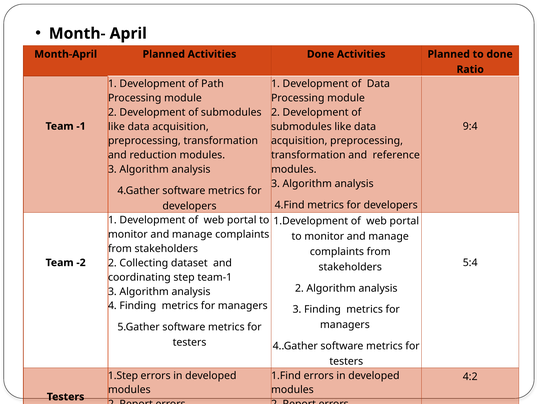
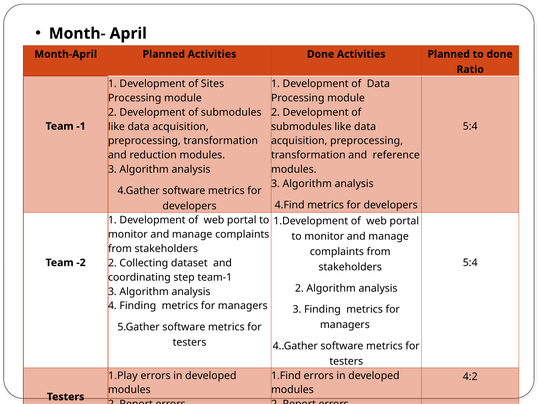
Path: Path -> Sites
9:4 at (470, 126): 9:4 -> 5:4
1.Step: 1.Step -> 1.Play
